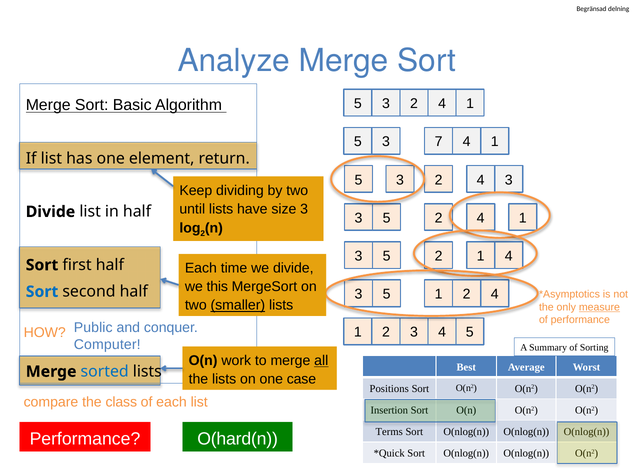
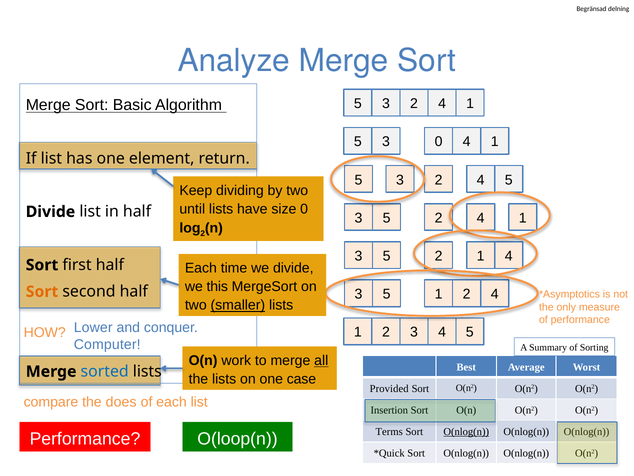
3 7: 7 -> 0
4 3: 3 -> 5
size 3: 3 -> 0
Sort at (42, 291) colour: blue -> orange
measure underline: present -> none
Public: Public -> Lower
Positions: Positions -> Provided
class: class -> does
O(nlog(n at (466, 431) underline: none -> present
O(hard(n: O(hard(n -> O(loop(n
